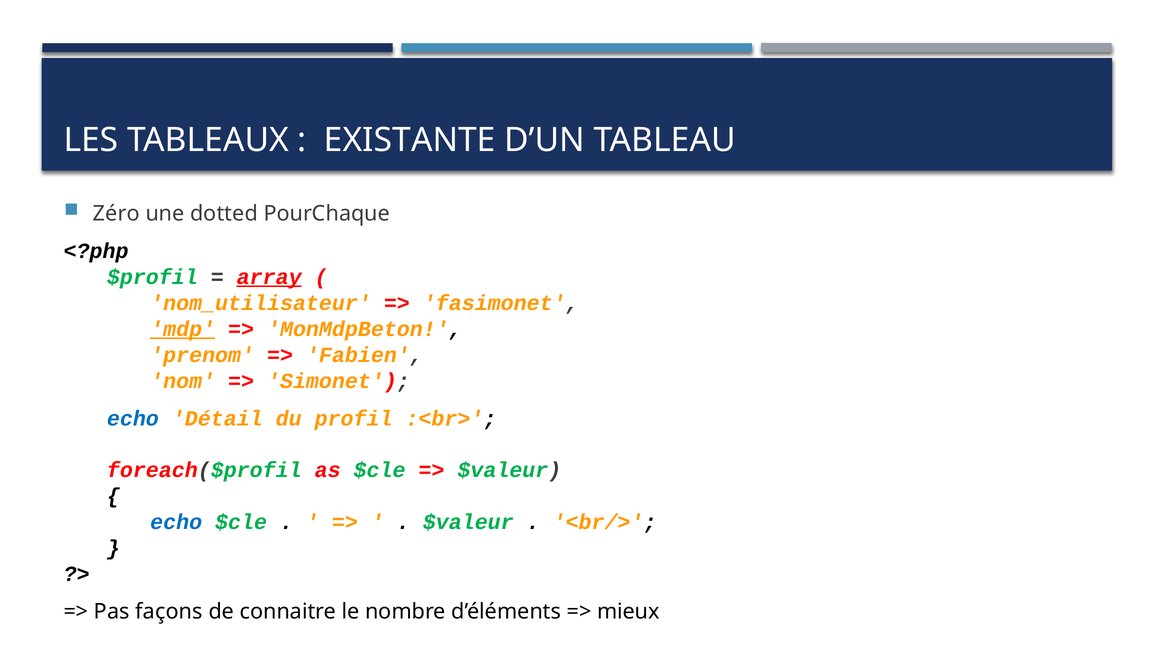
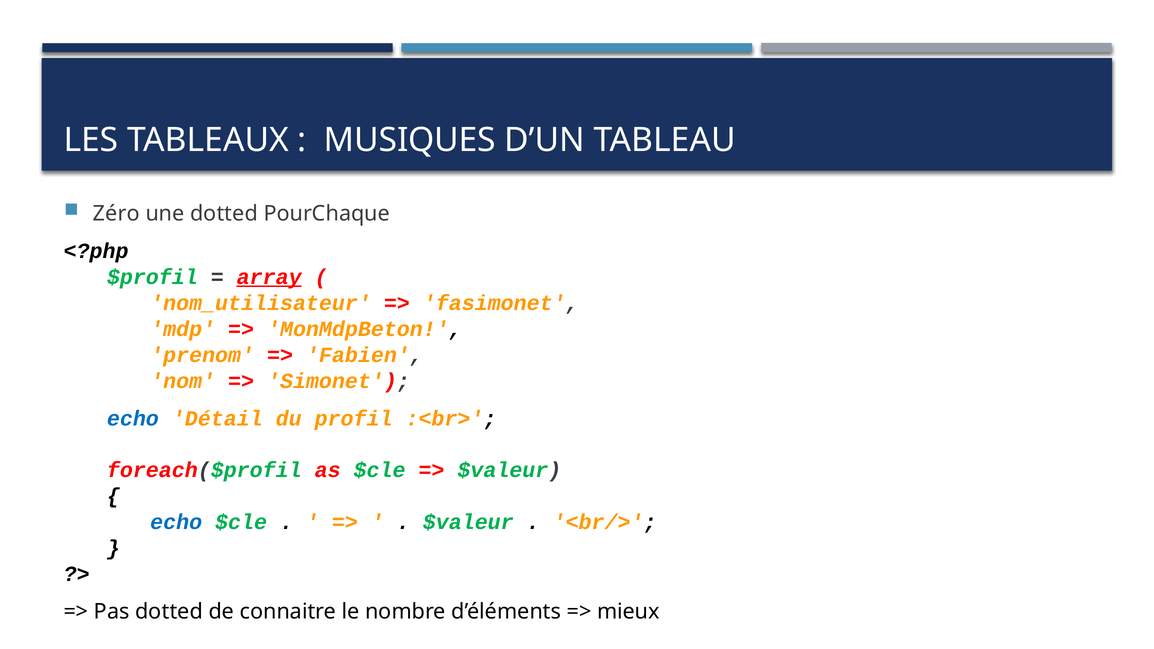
EXISTANTE: EXISTANTE -> MUSIQUES
mdp underline: present -> none
Pas façons: façons -> dotted
